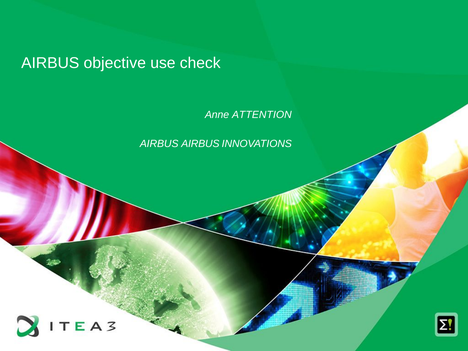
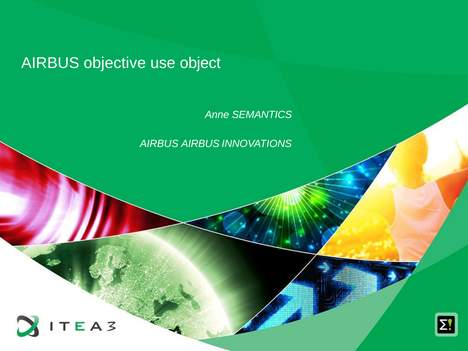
check: check -> object
ATTENTION: ATTENTION -> SEMANTICS
